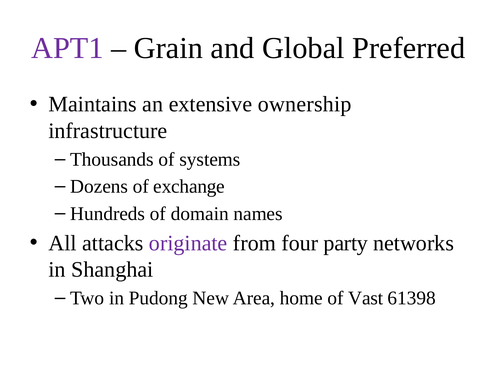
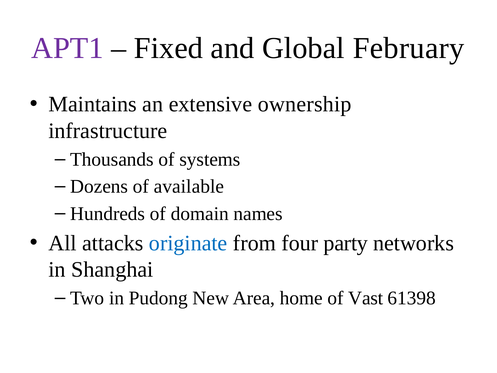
Grain: Grain -> Fixed
Preferred: Preferred -> February
exchange: exchange -> available
originate colour: purple -> blue
